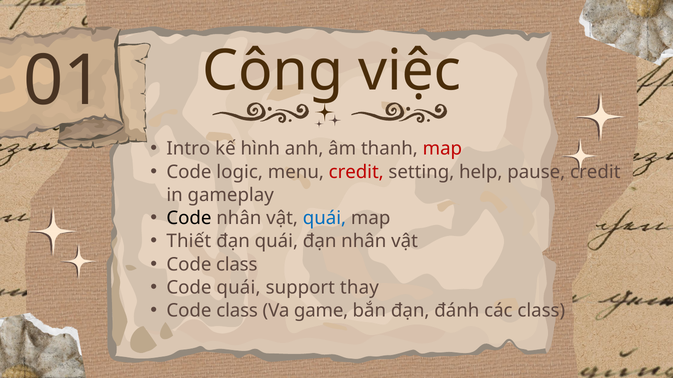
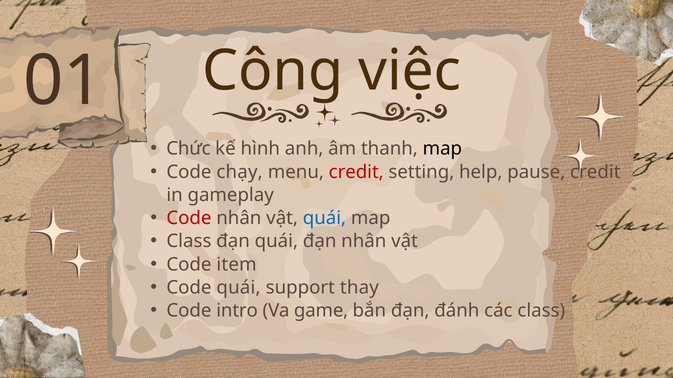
Intro: Intro -> Chức
map at (442, 149) colour: red -> black
logic: logic -> chạy
Code at (189, 218) colour: black -> red
Thiết at (189, 242): Thiết -> Class
class at (237, 265): class -> item
class at (237, 311): class -> intro
